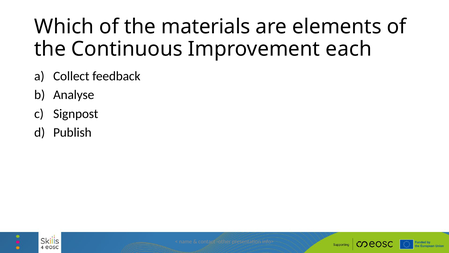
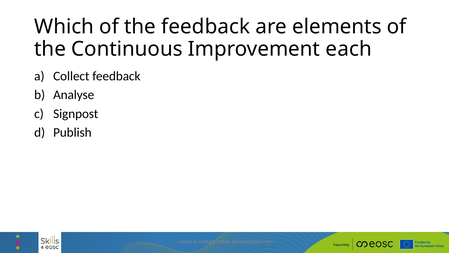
the materials: materials -> feedback
